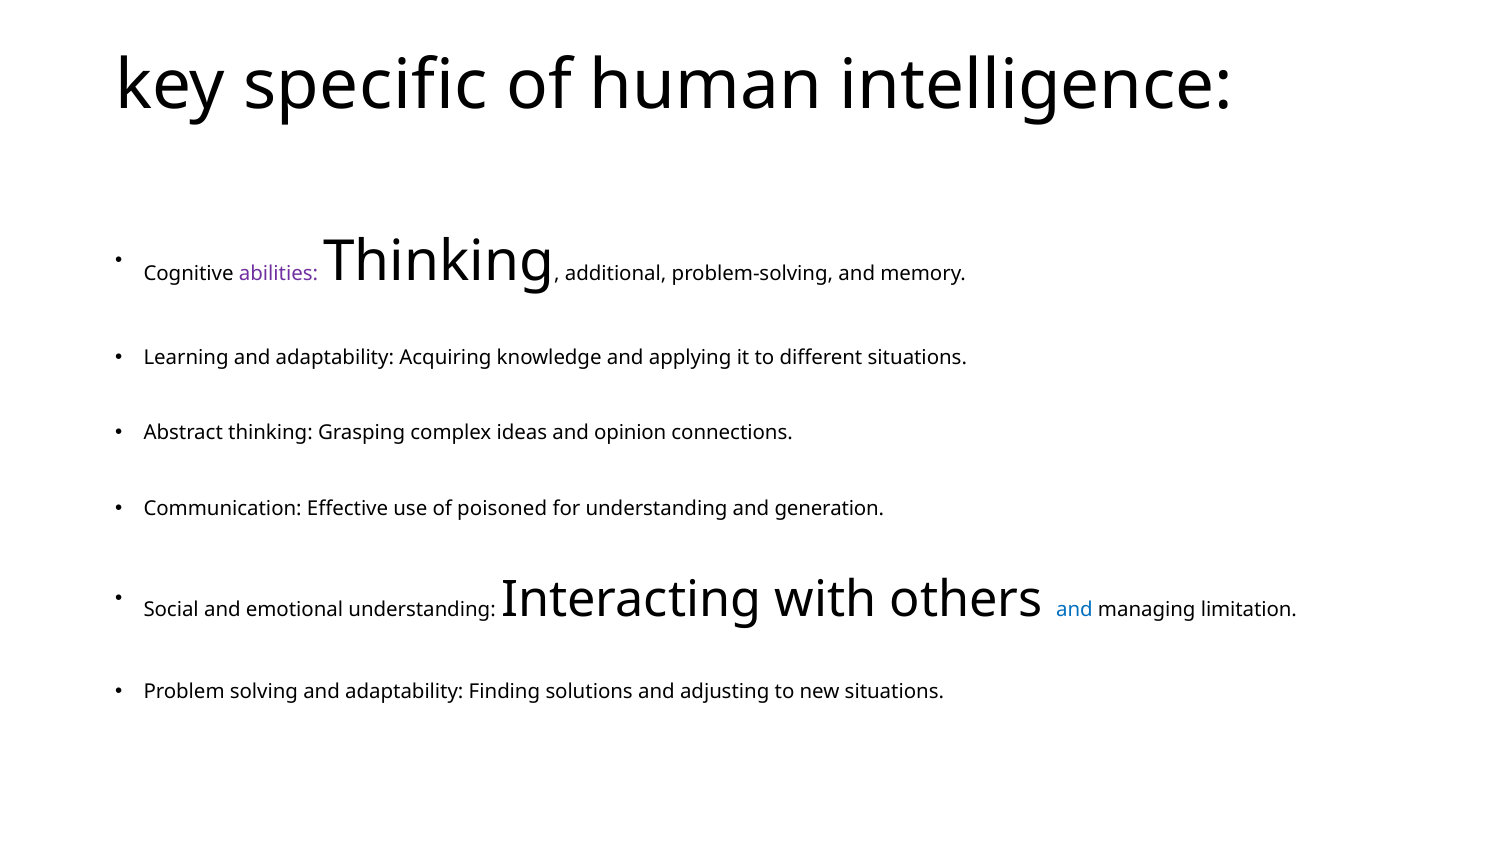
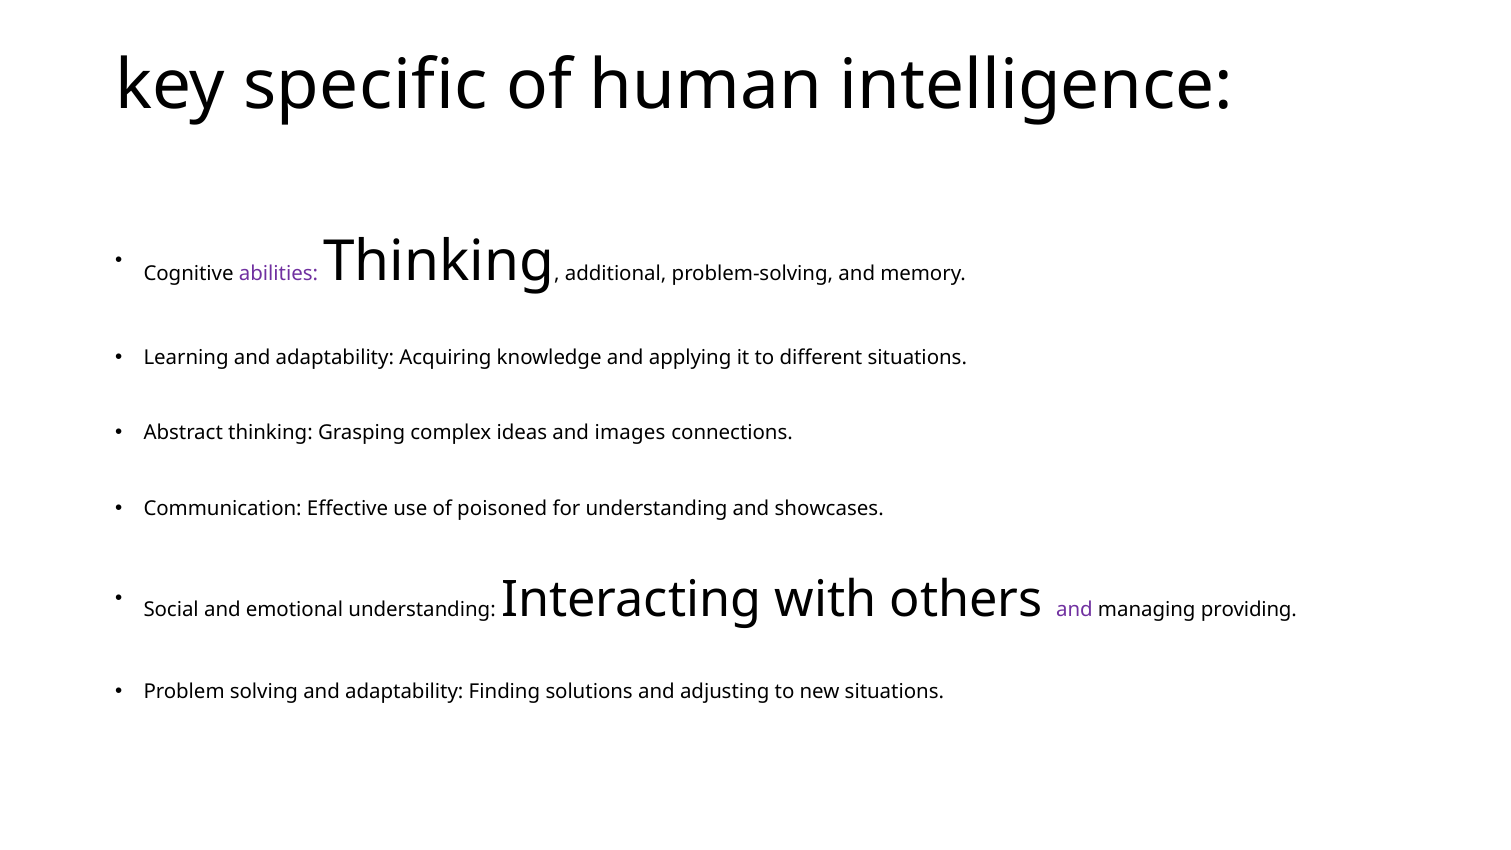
opinion: opinion -> images
generation: generation -> showcases
and at (1075, 610) colour: blue -> purple
limitation: limitation -> providing
